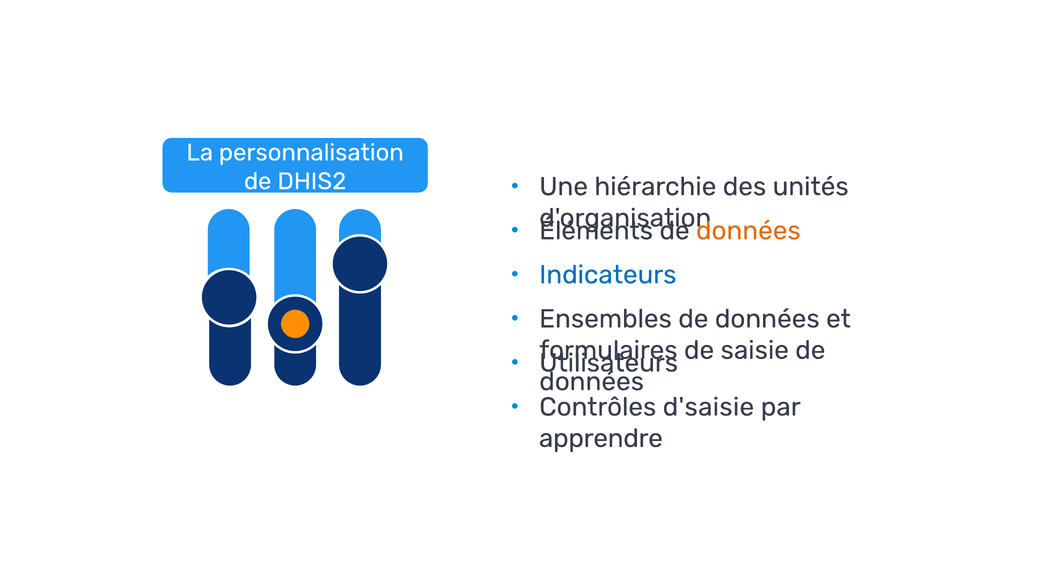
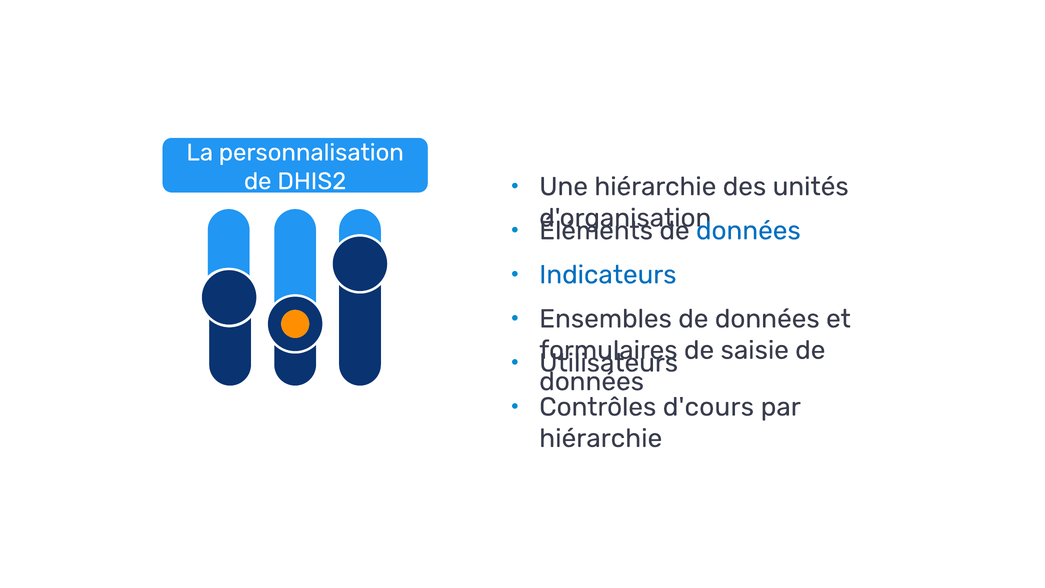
données at (748, 231) colour: orange -> blue
d'saisie: d'saisie -> d'cours
apprendre at (601, 438): apprendre -> hiérarchie
